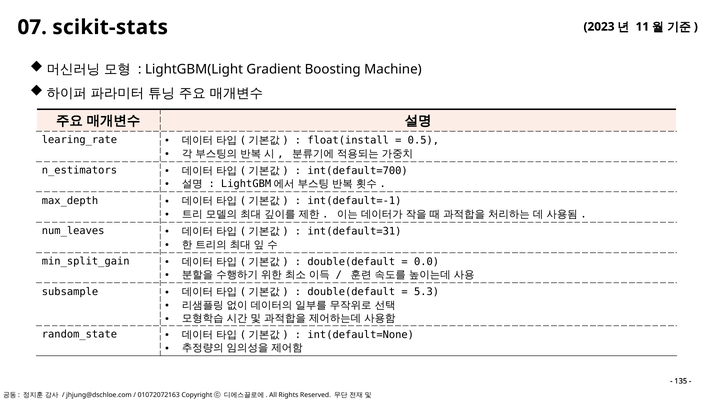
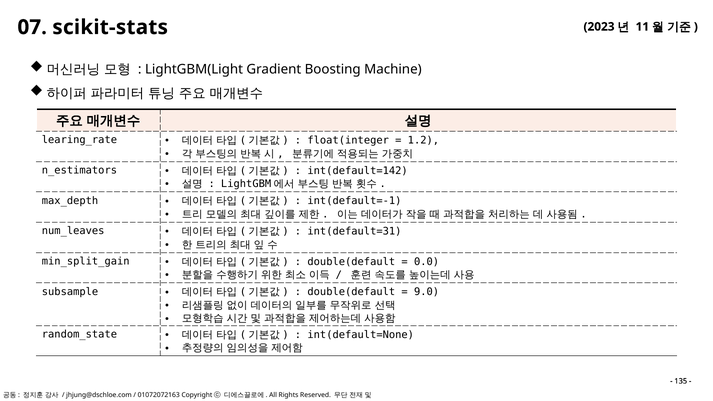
float(install: float(install -> float(integer
0.5: 0.5 -> 1.2
int(default=700: int(default=700 -> int(default=142
5.3: 5.3 -> 9.0
